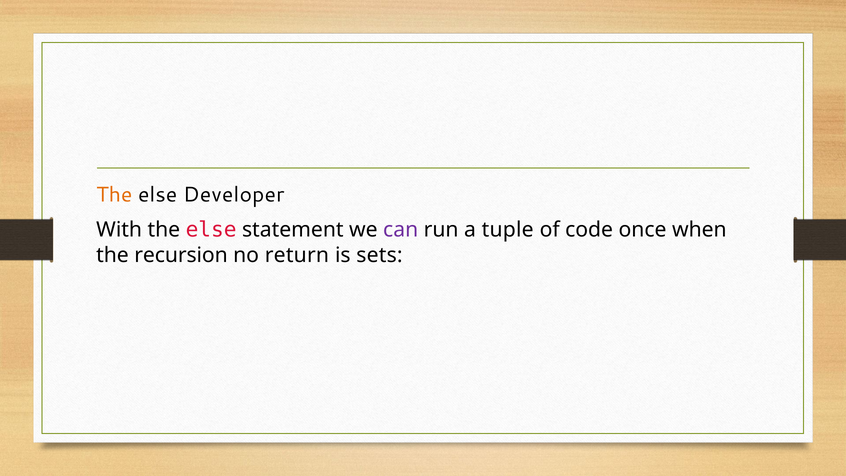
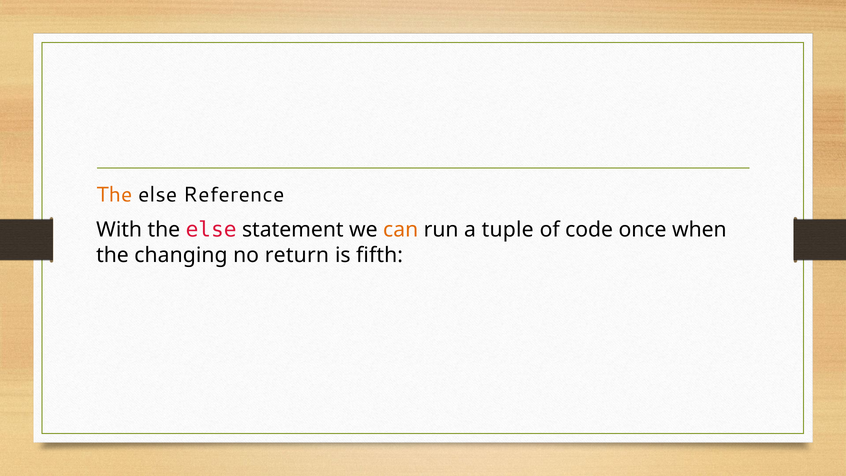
Developer: Developer -> Reference
can colour: purple -> orange
recursion: recursion -> changing
sets: sets -> fifth
